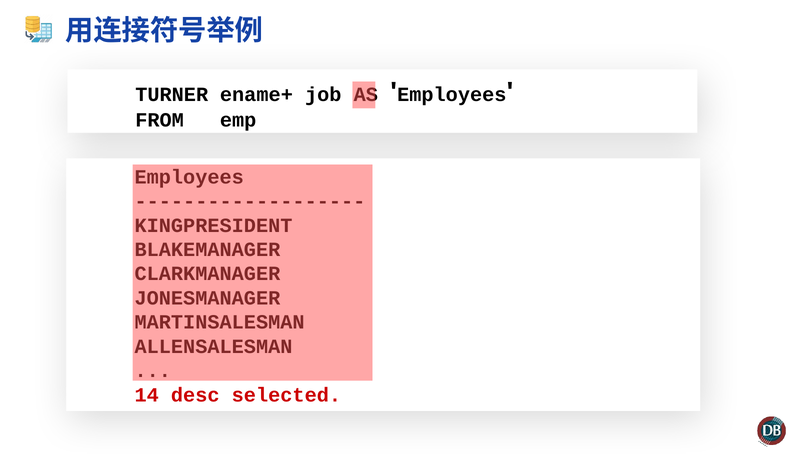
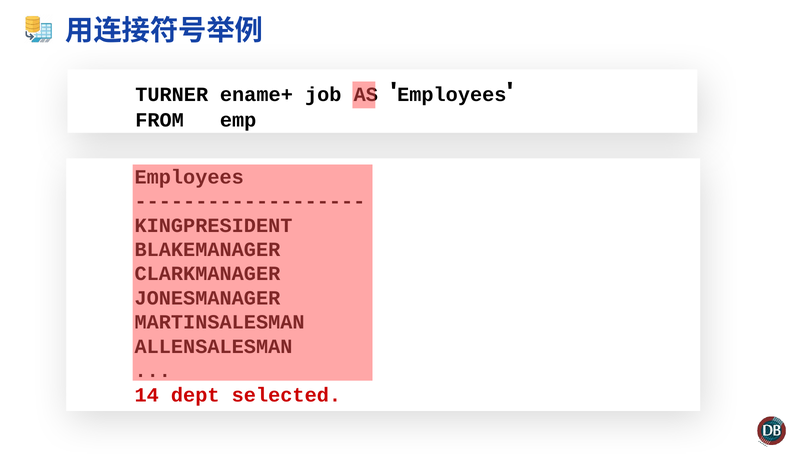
desc: desc -> dept
